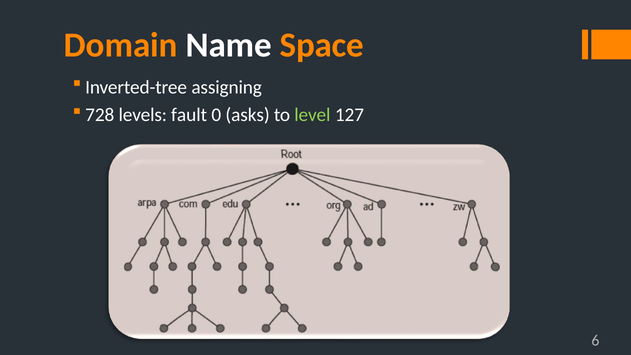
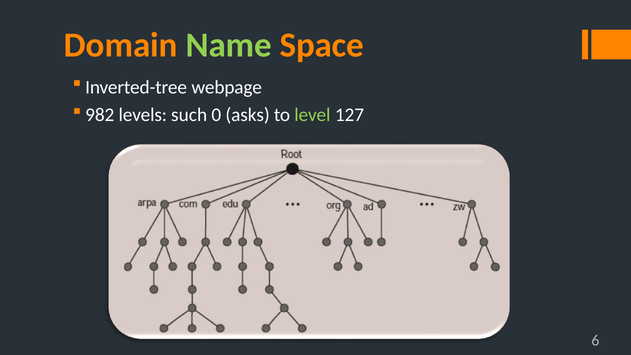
Name colour: white -> light green
assigning: assigning -> webpage
728: 728 -> 982
fault: fault -> such
